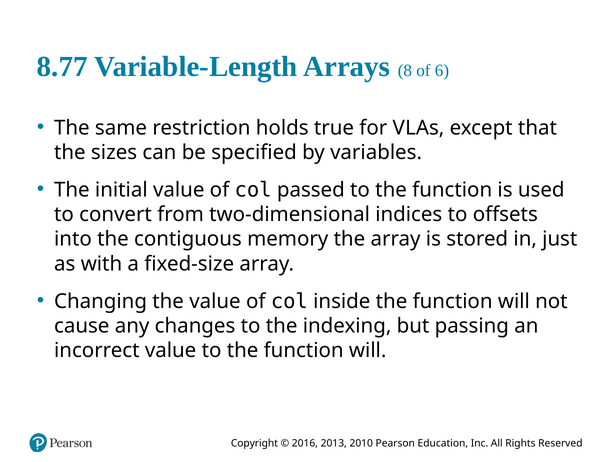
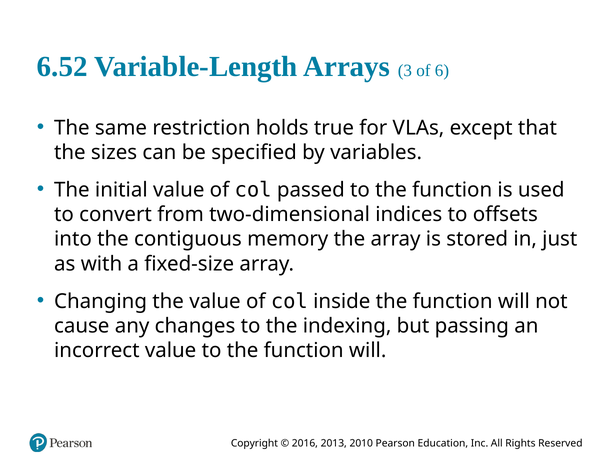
8.77: 8.77 -> 6.52
8: 8 -> 3
